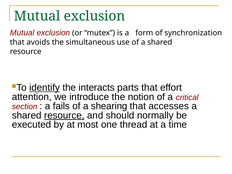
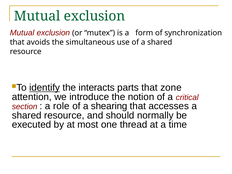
effort: effort -> zone
fails: fails -> role
resource at (64, 115) underline: present -> none
